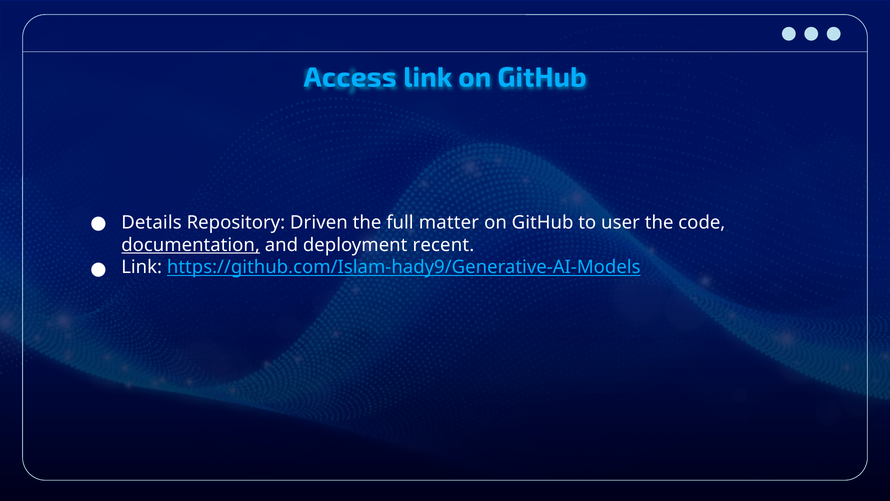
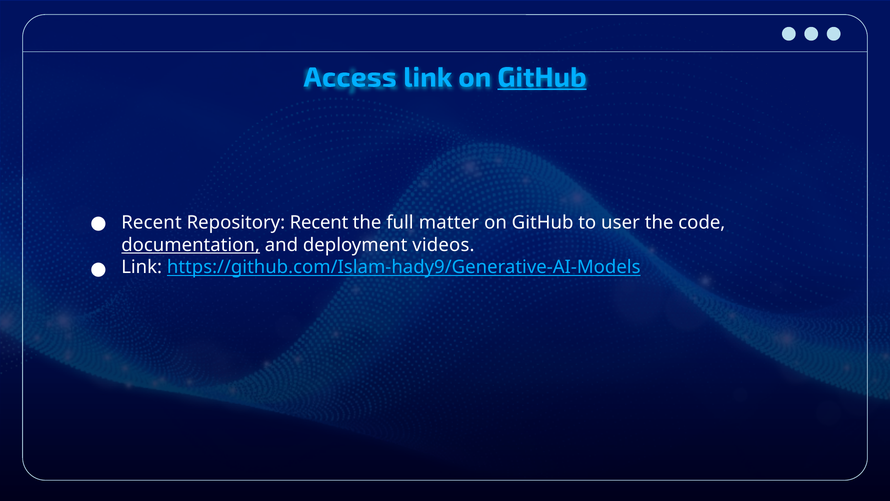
GitHub at (542, 77) underline: none -> present
Details at (152, 222): Details -> Recent
Repository Driven: Driven -> Recent
recent: recent -> videos
